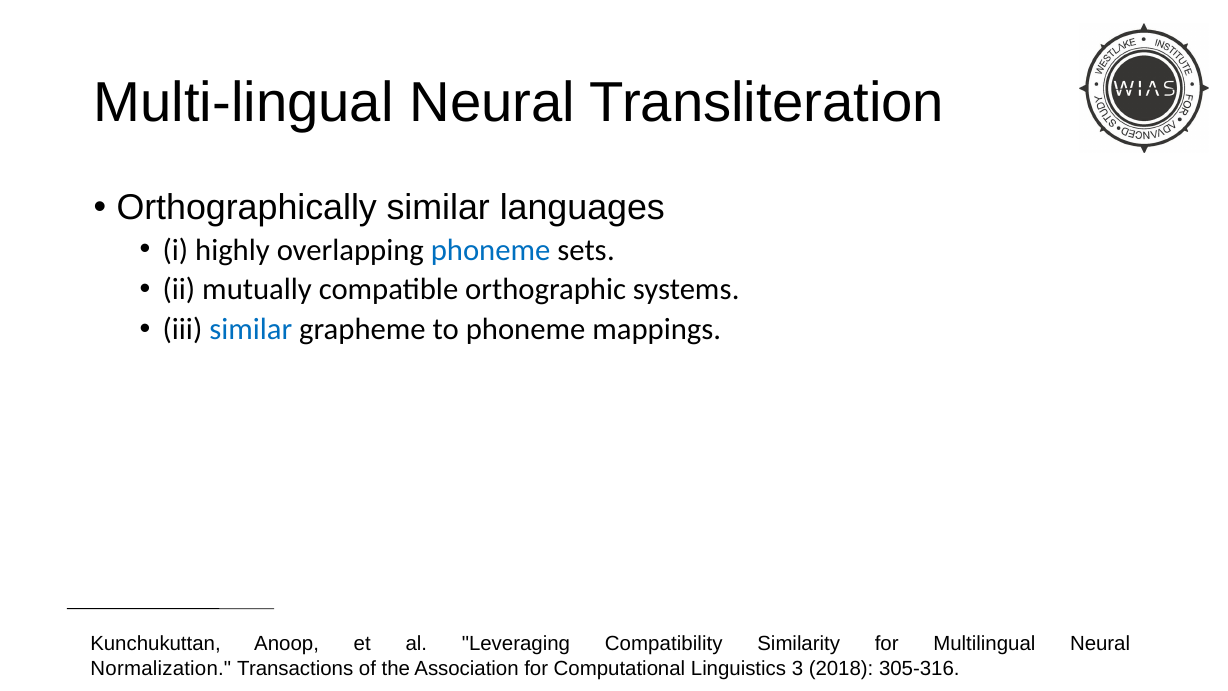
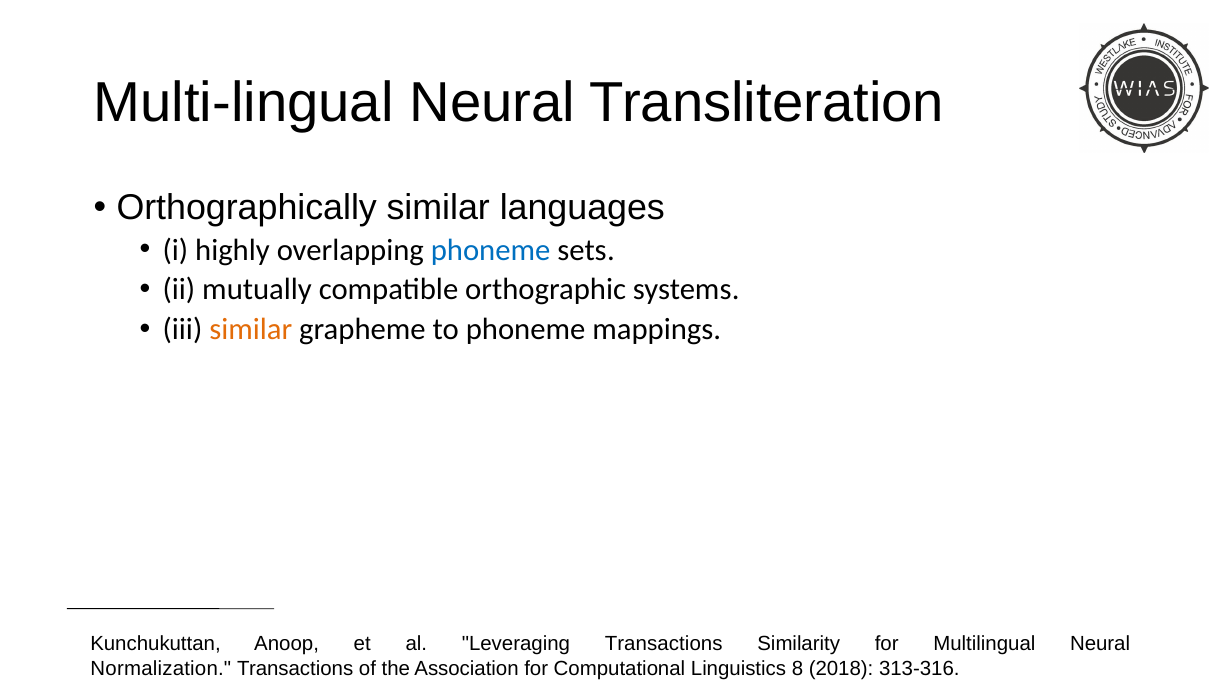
similar at (251, 329) colour: blue -> orange
Leveraging Compatibility: Compatibility -> Transactions
3: 3 -> 8
305-316: 305-316 -> 313-316
